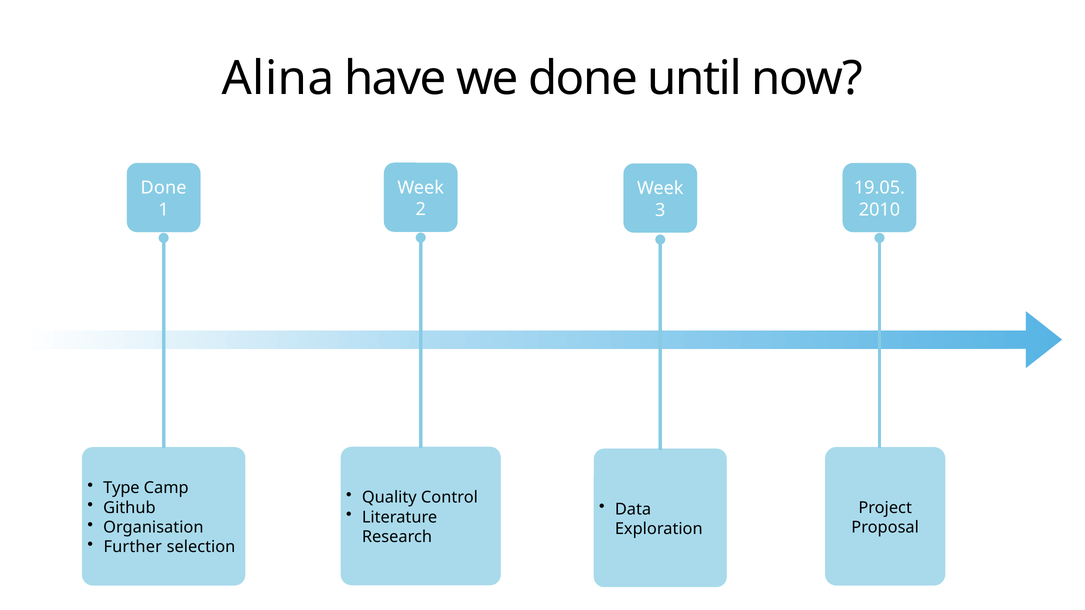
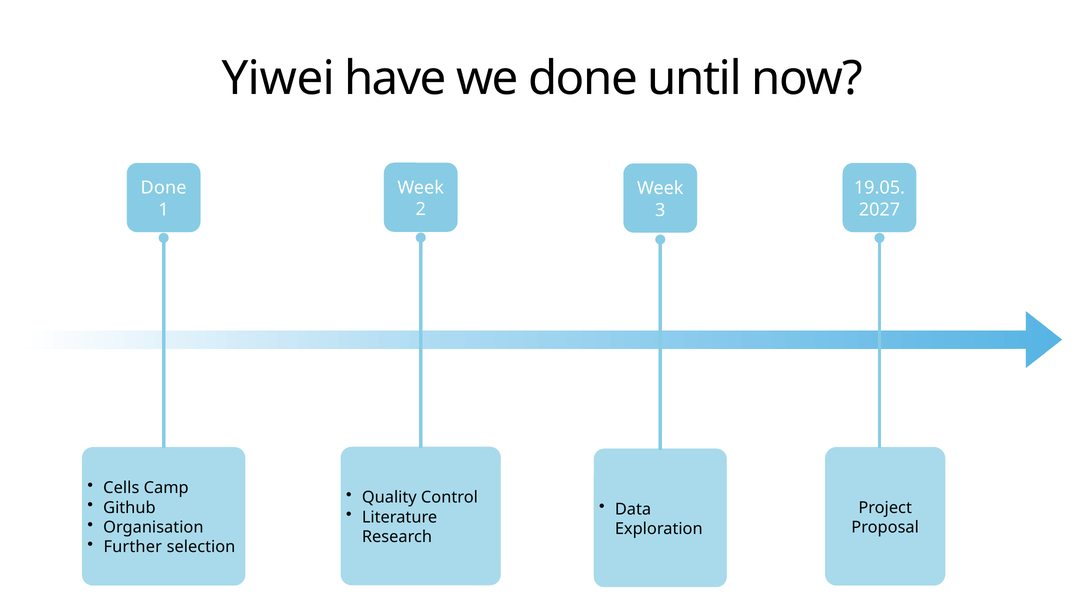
Alina: Alina -> Yiwei
2010: 2010 -> 2027
Type: Type -> Cells
